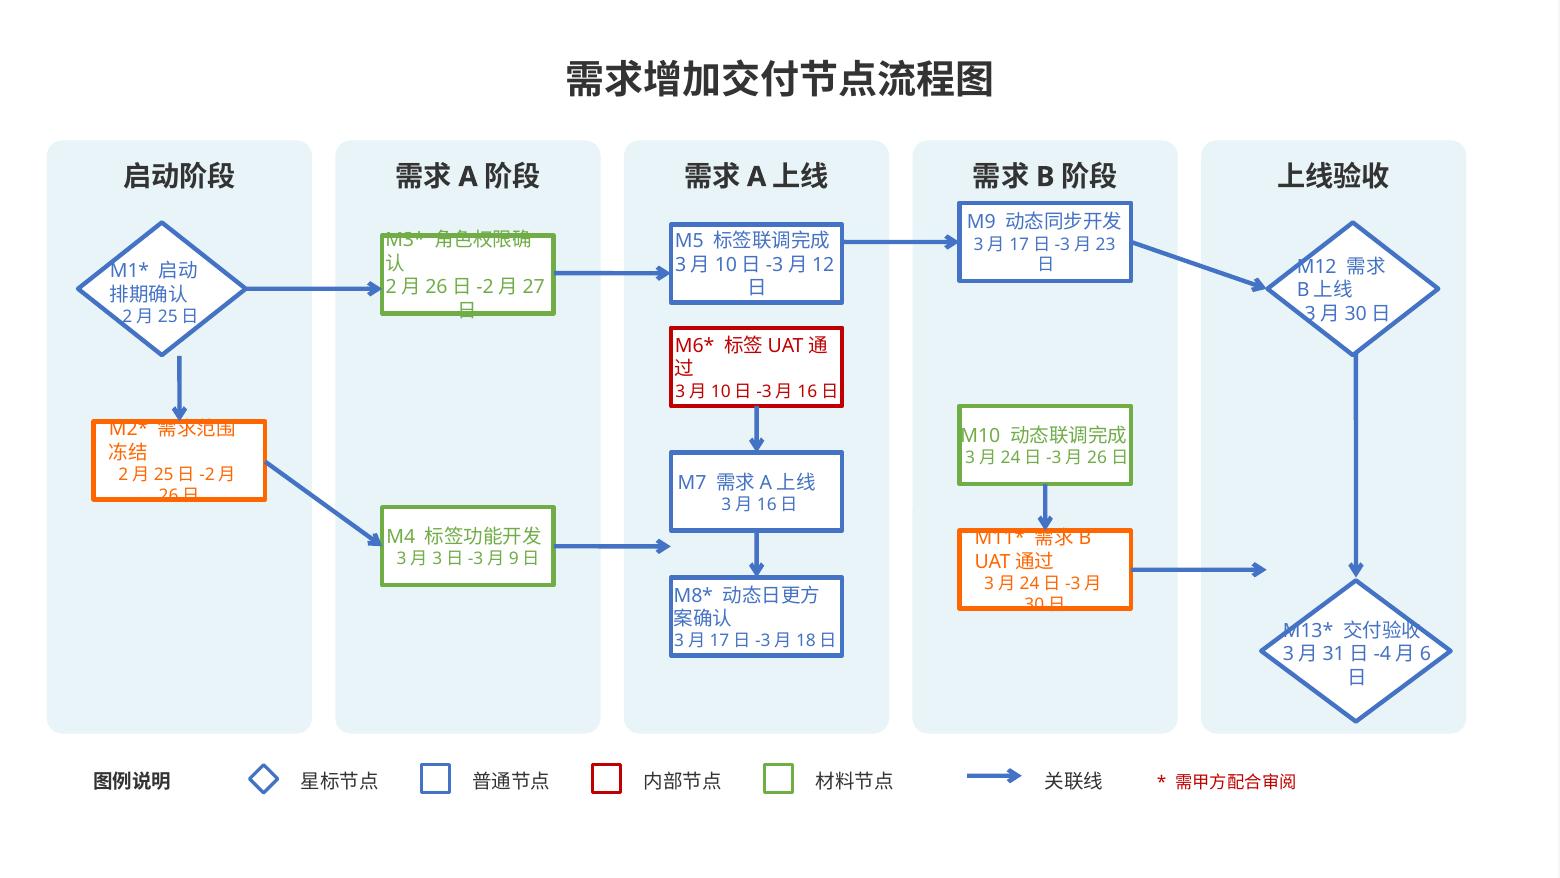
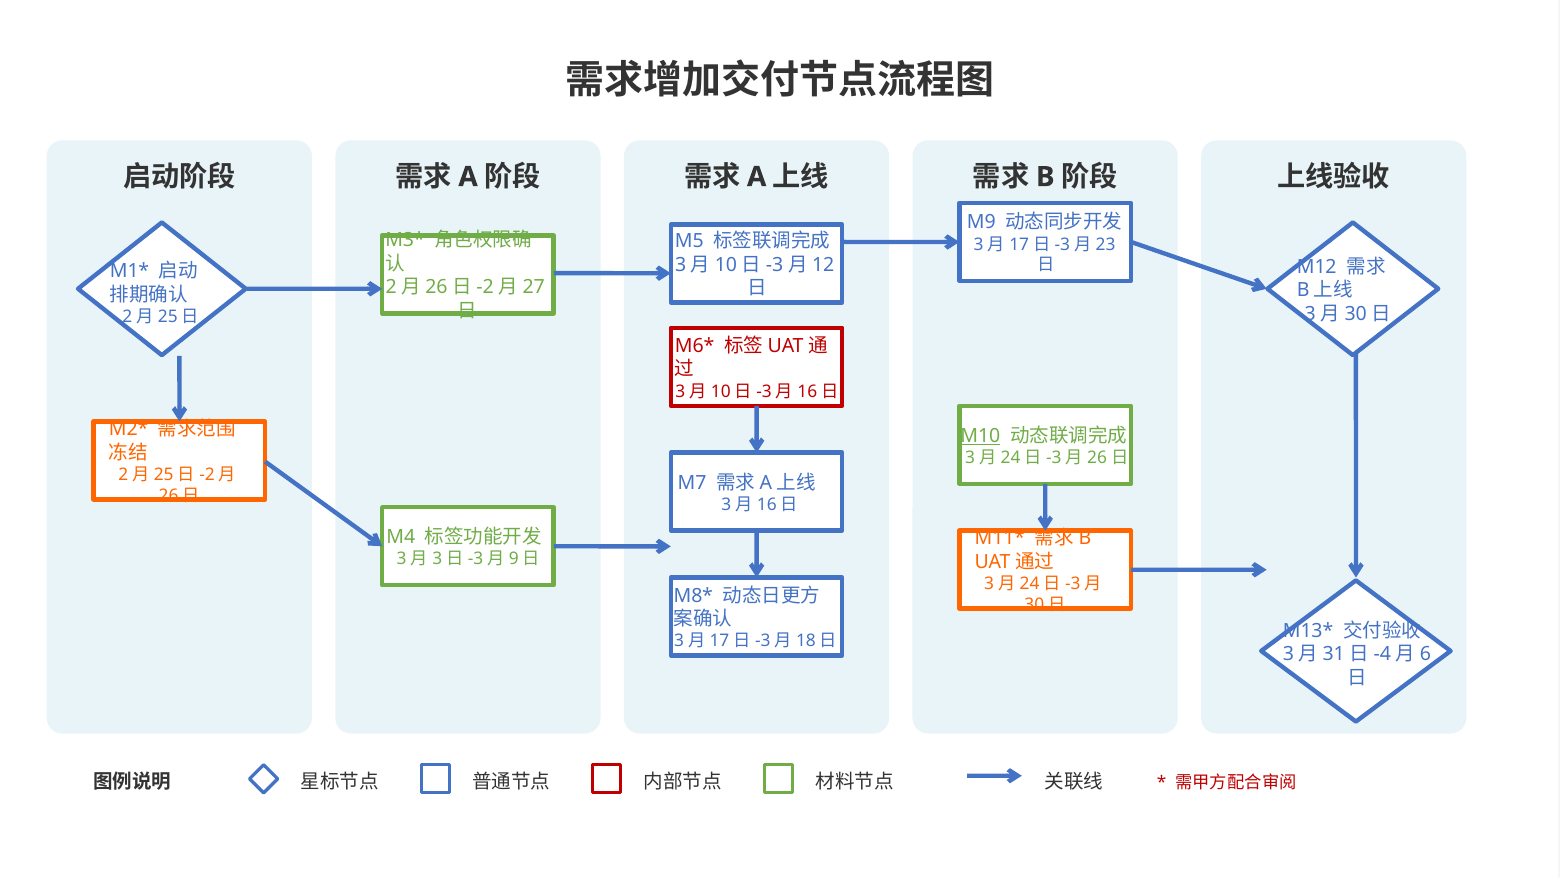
M10 underline: none -> present
